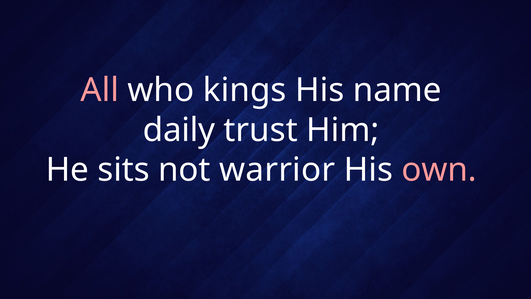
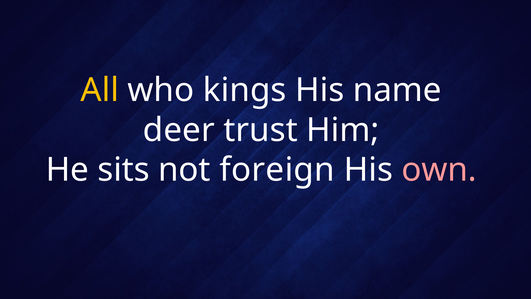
All colour: pink -> yellow
daily: daily -> deer
warrior: warrior -> foreign
